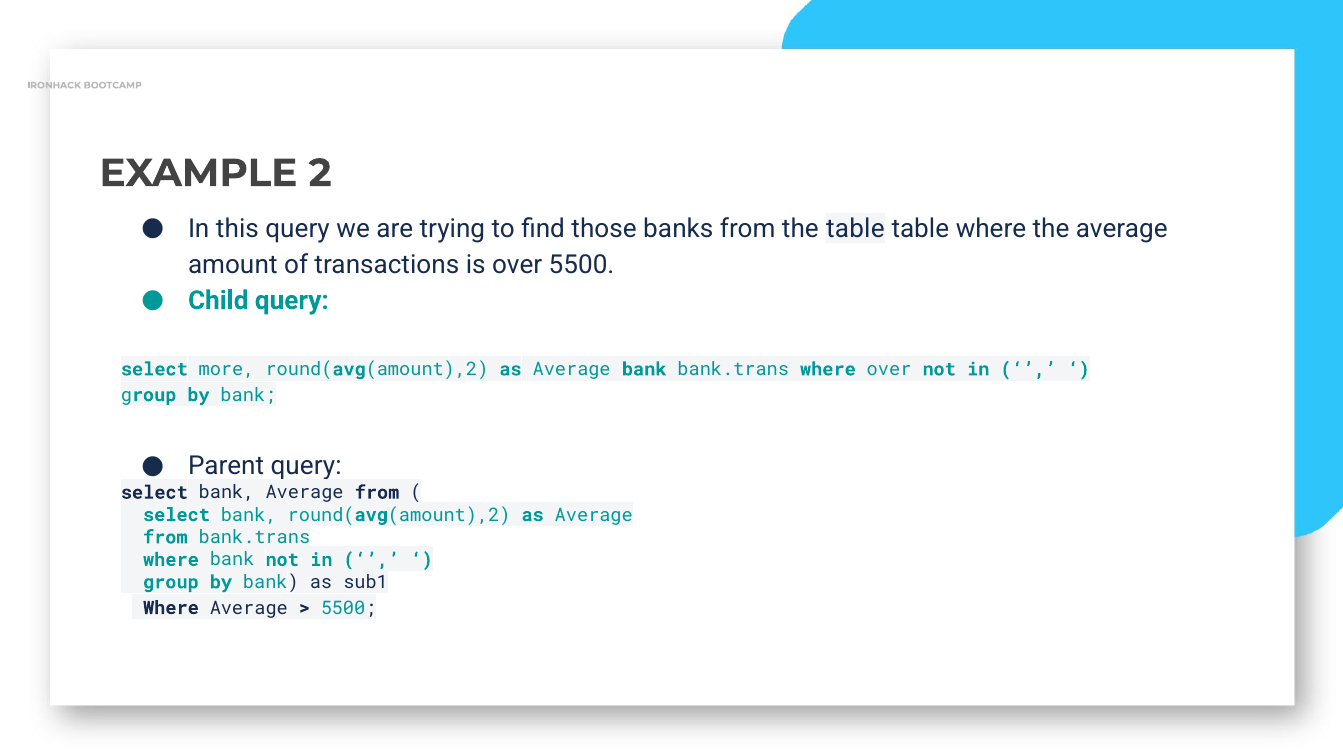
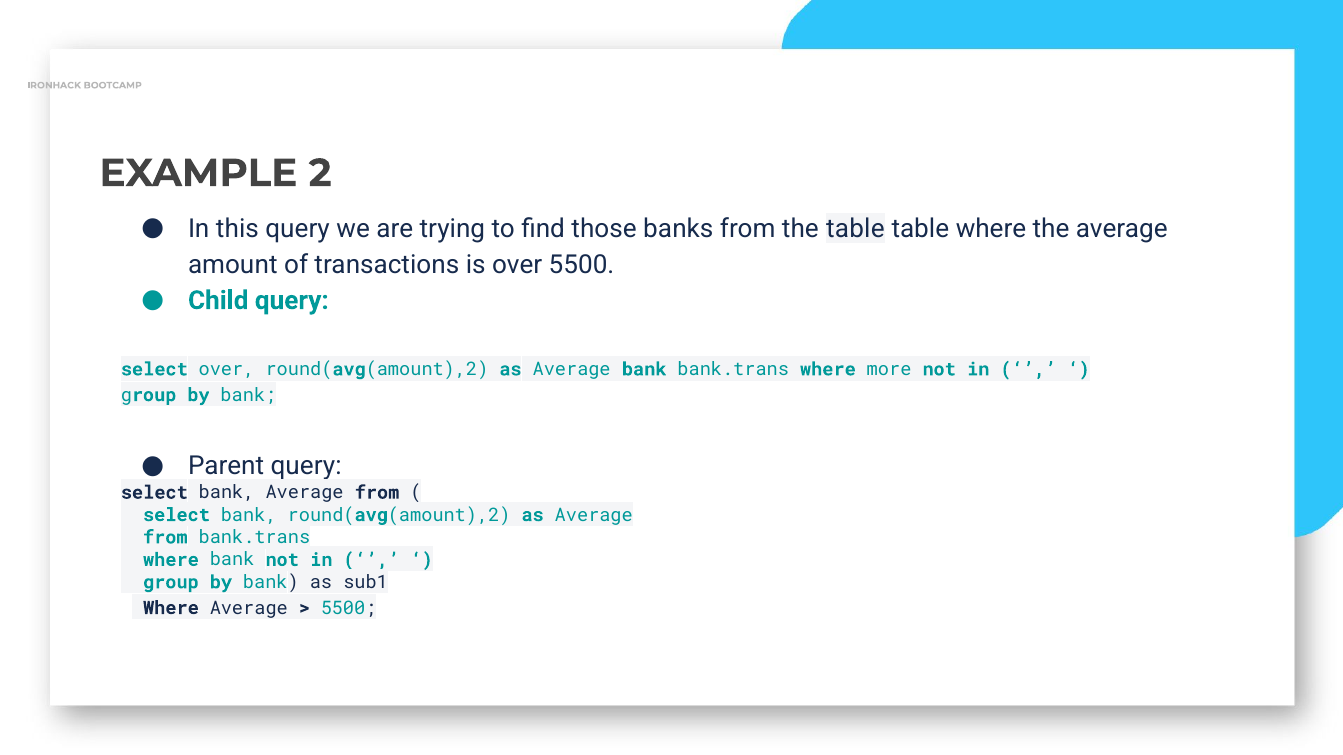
select more: more -> over
where over: over -> more
